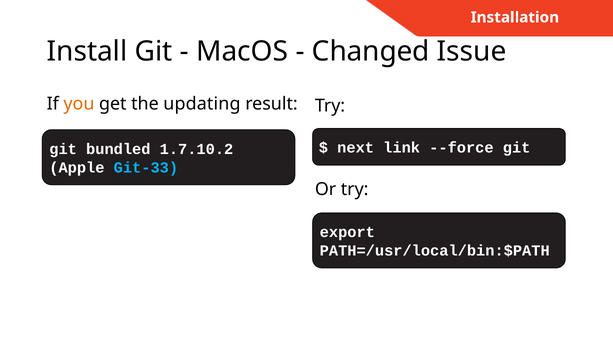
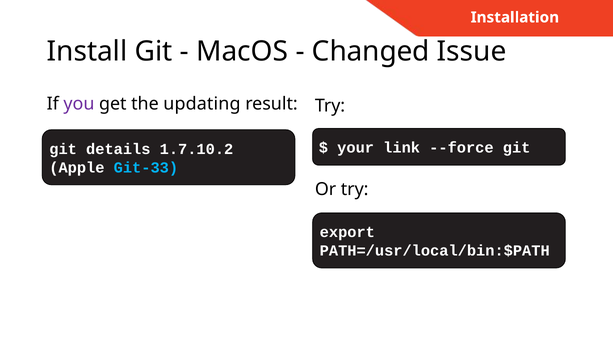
you colour: orange -> purple
next: next -> your
bundled: bundled -> details
